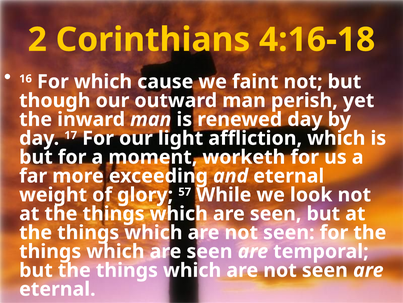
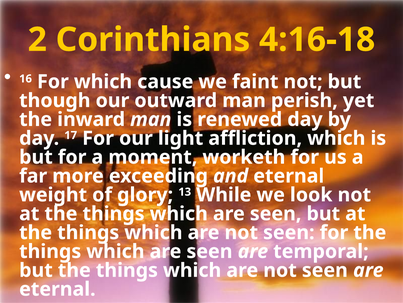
57: 57 -> 13
